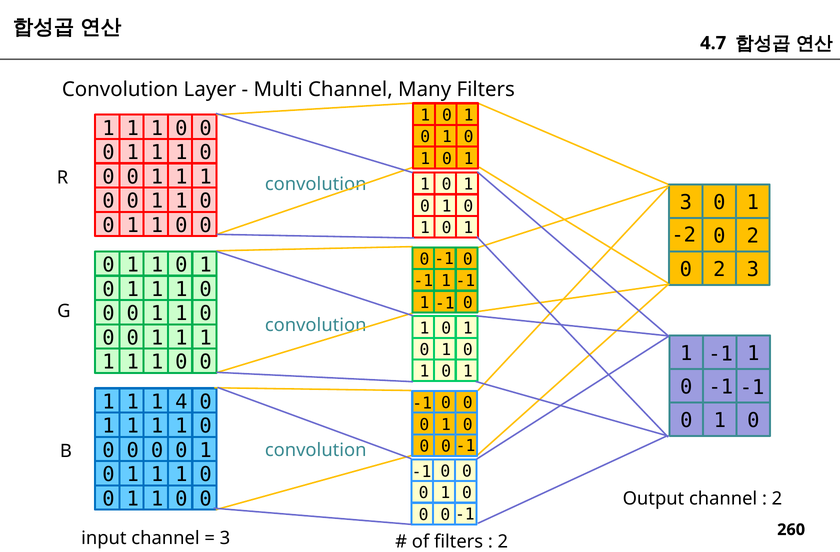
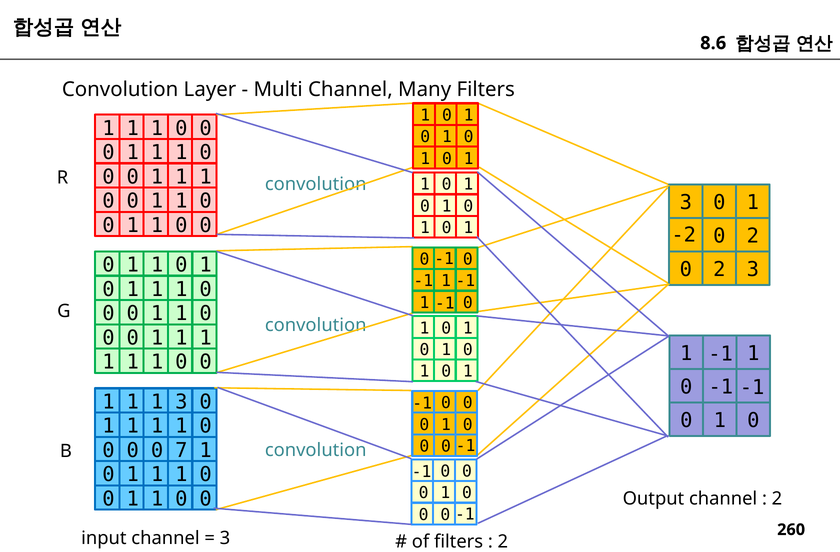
4.7: 4.7 -> 8.6
1 4: 4 -> 3
0 at (181, 450): 0 -> 7
